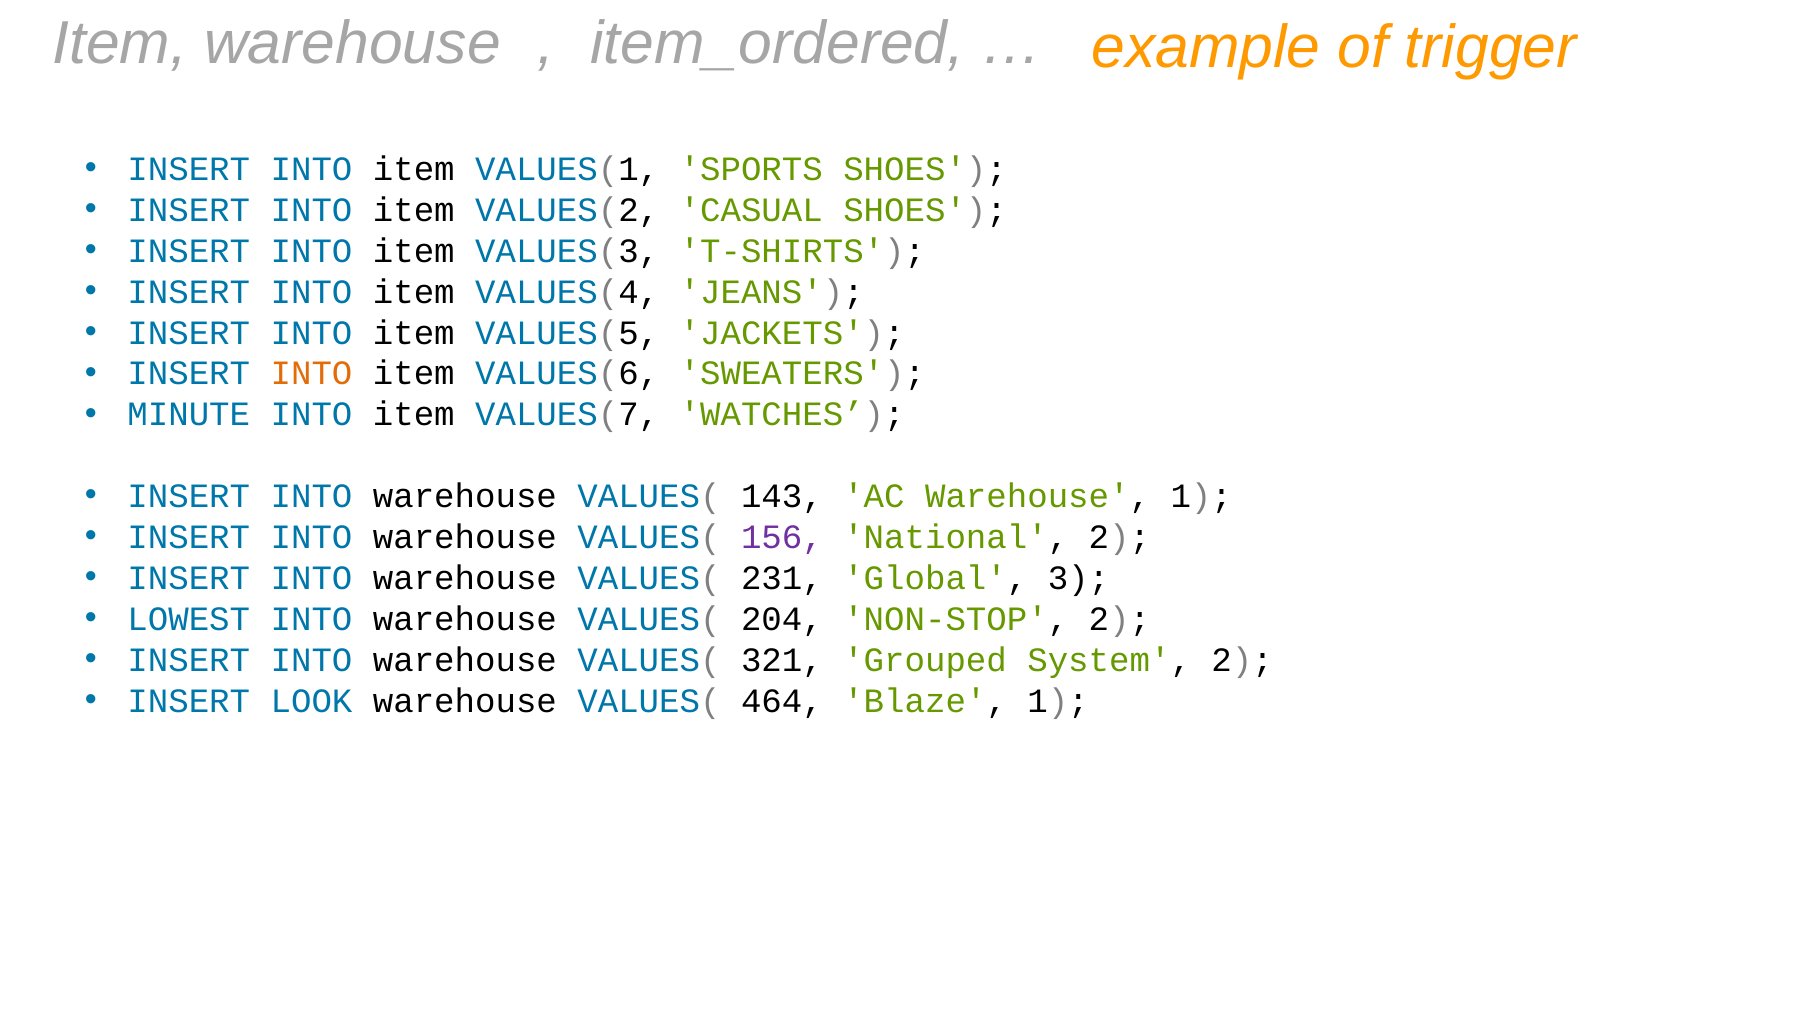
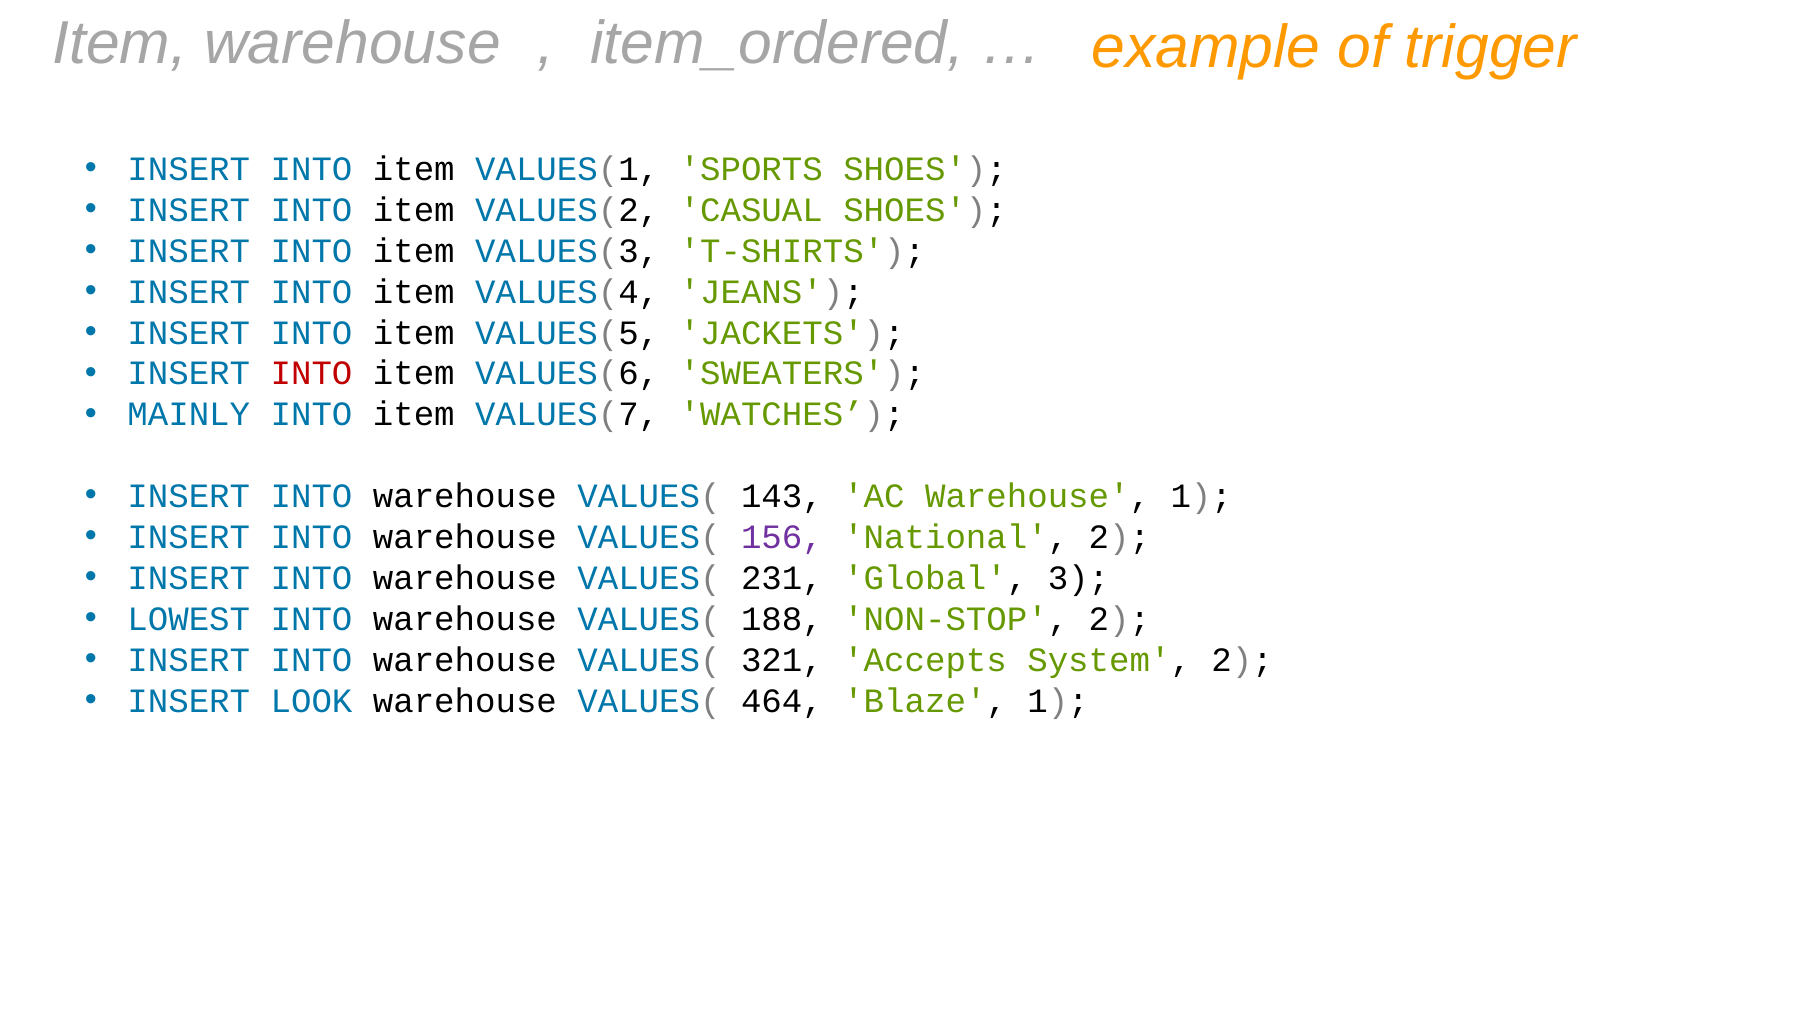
INTO at (312, 374) colour: orange -> red
MINUTE: MINUTE -> MAINLY
204: 204 -> 188
Grouped: Grouped -> Accepts
